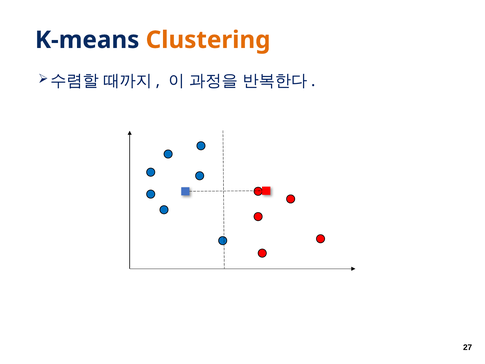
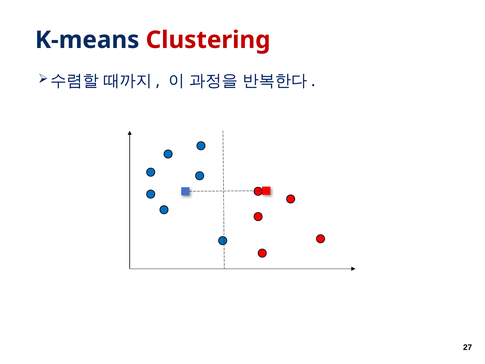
Clustering colour: orange -> red
